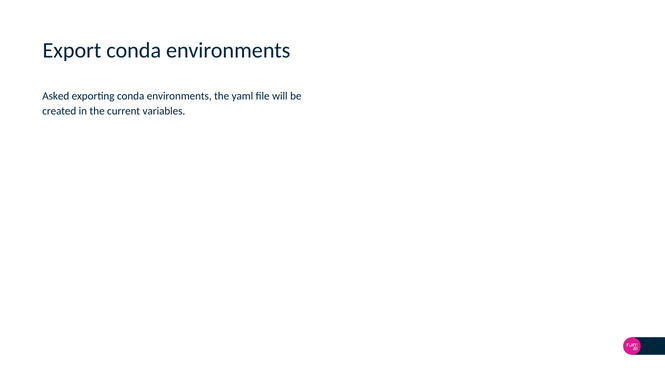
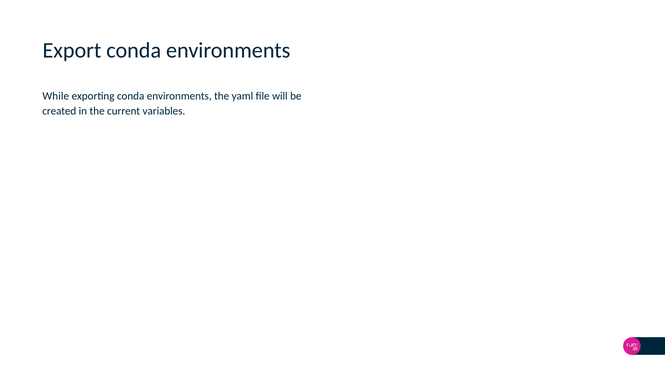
Asked: Asked -> While
